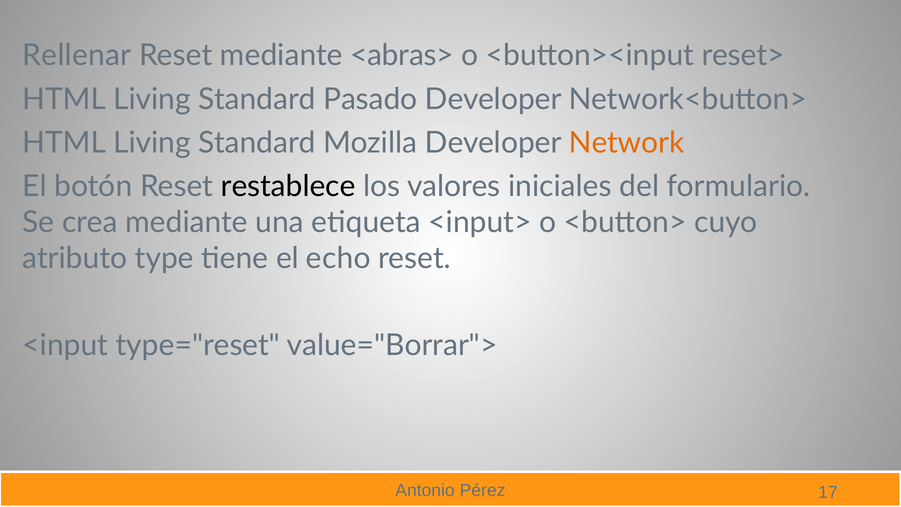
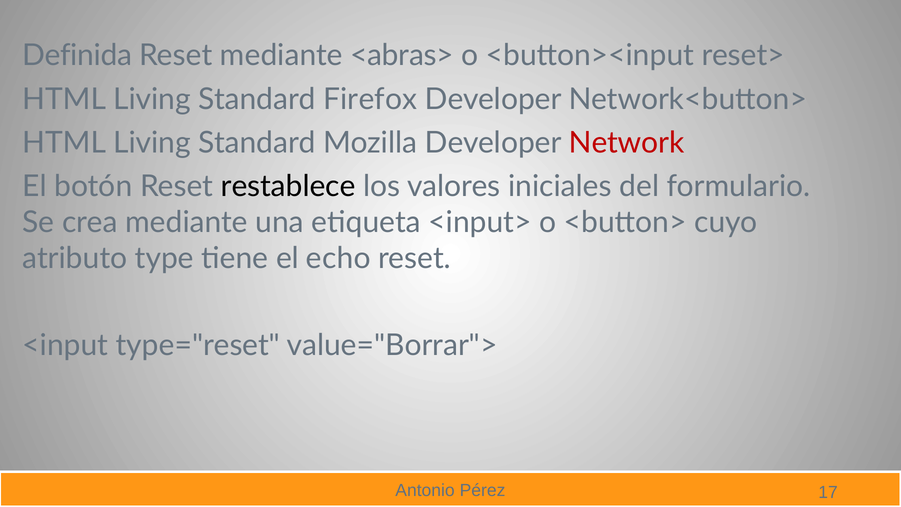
Rellenar: Rellenar -> Definida
Pasado: Pasado -> Firefox
Network colour: orange -> red
